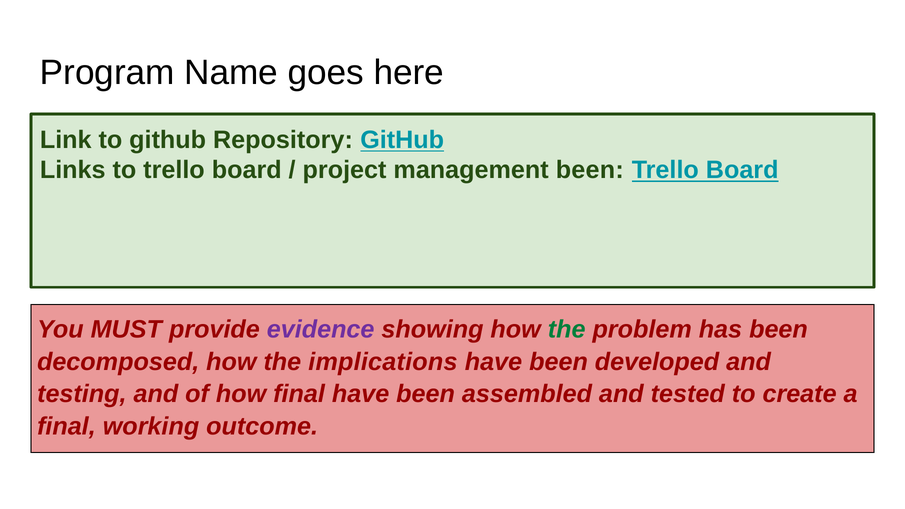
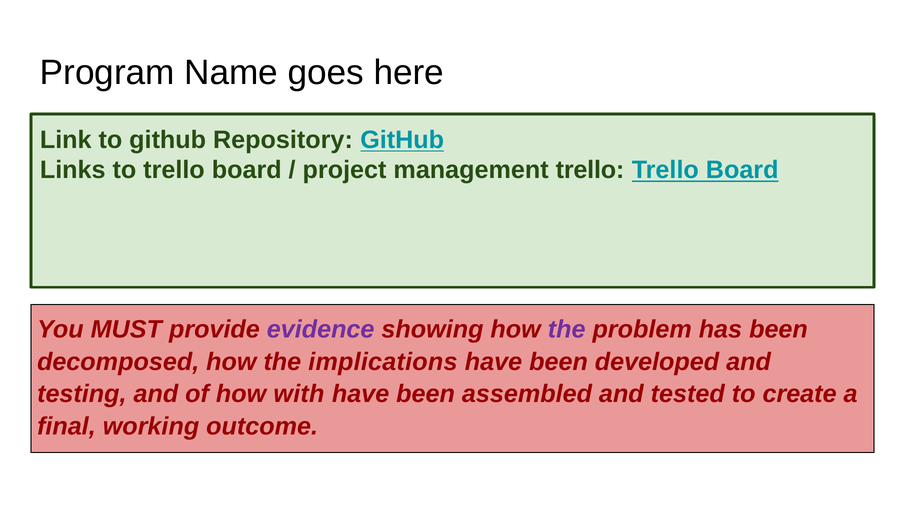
management been: been -> trello
the at (567, 330) colour: green -> purple
how final: final -> with
